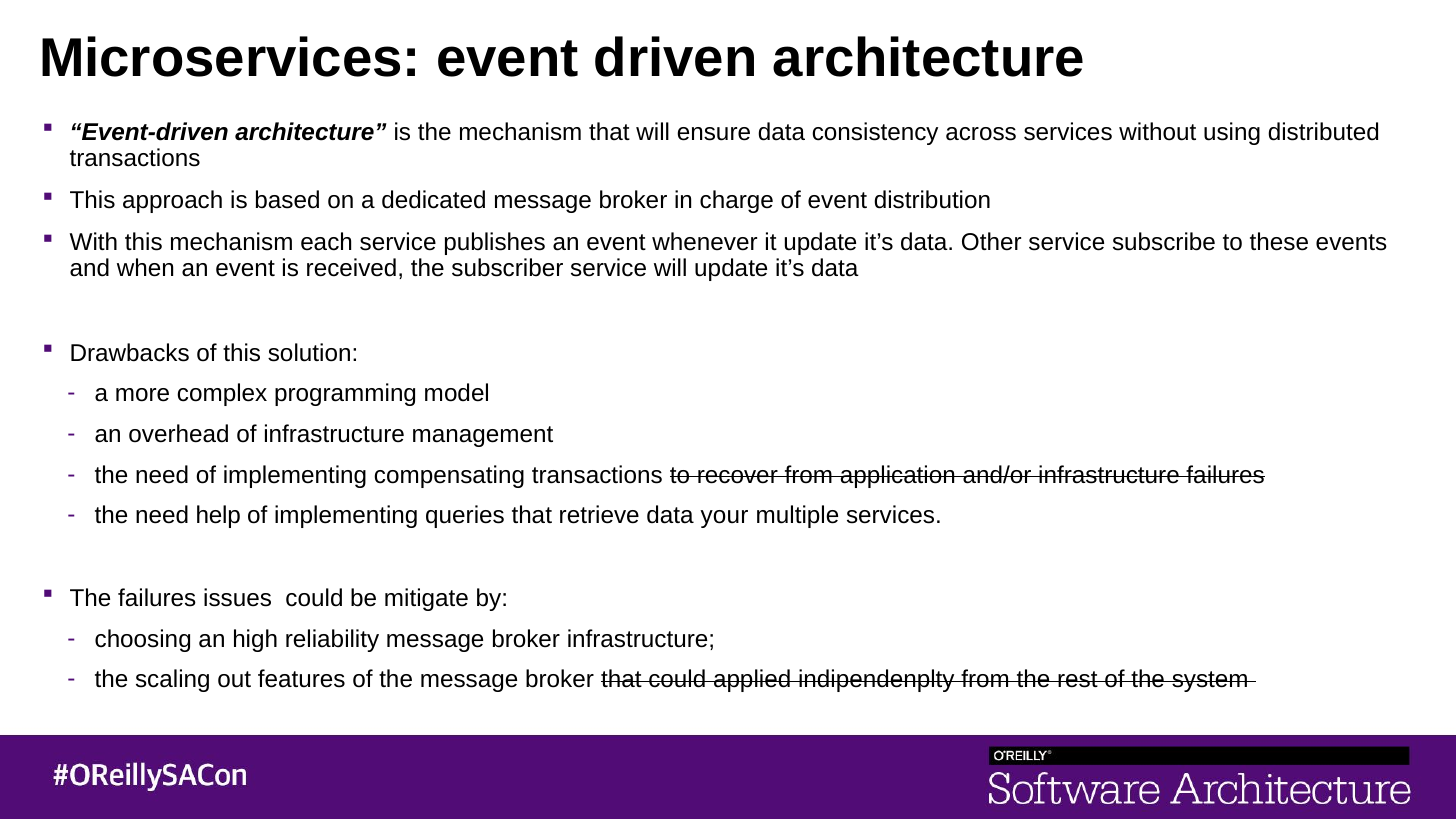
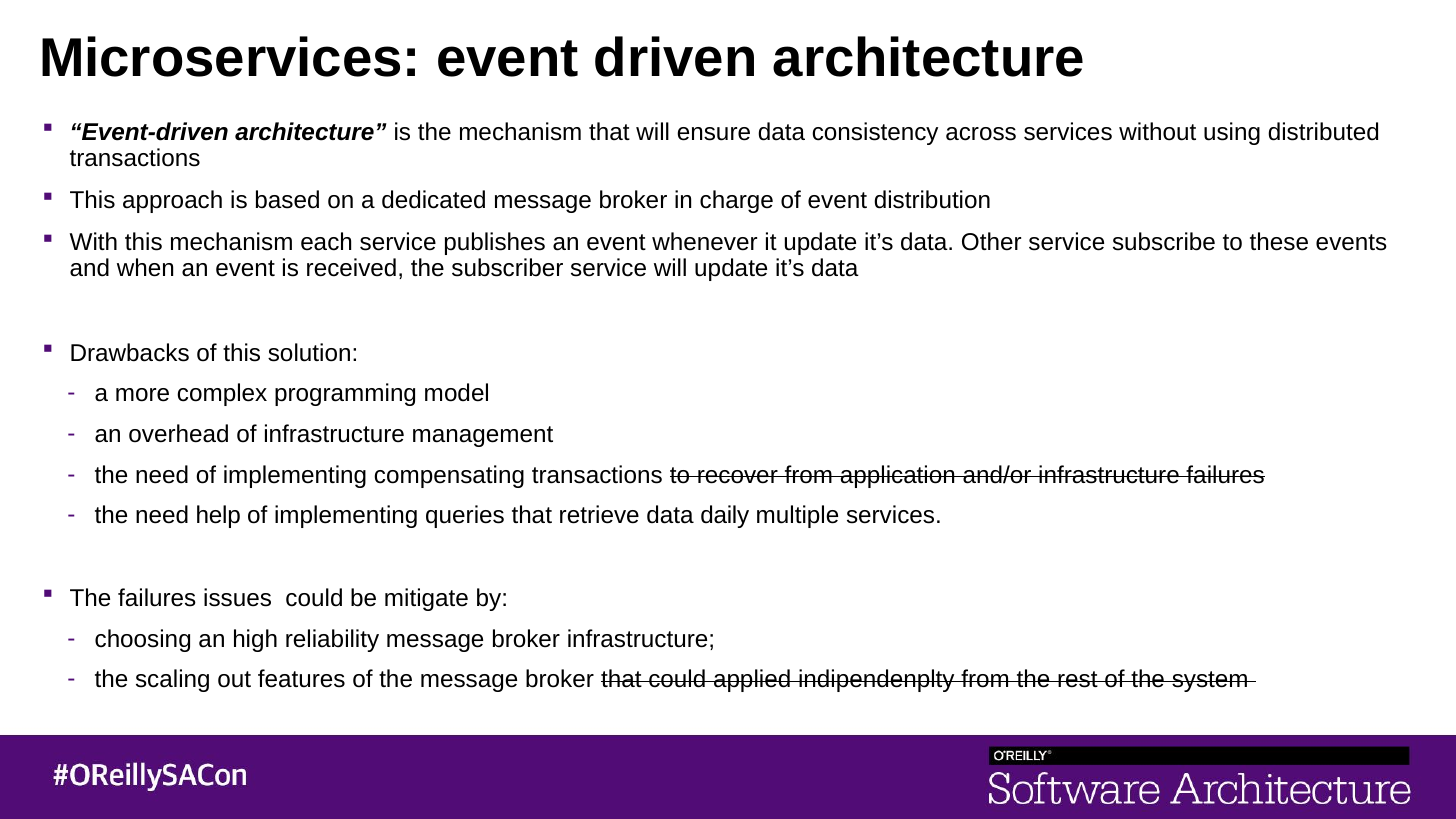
your: your -> daily
